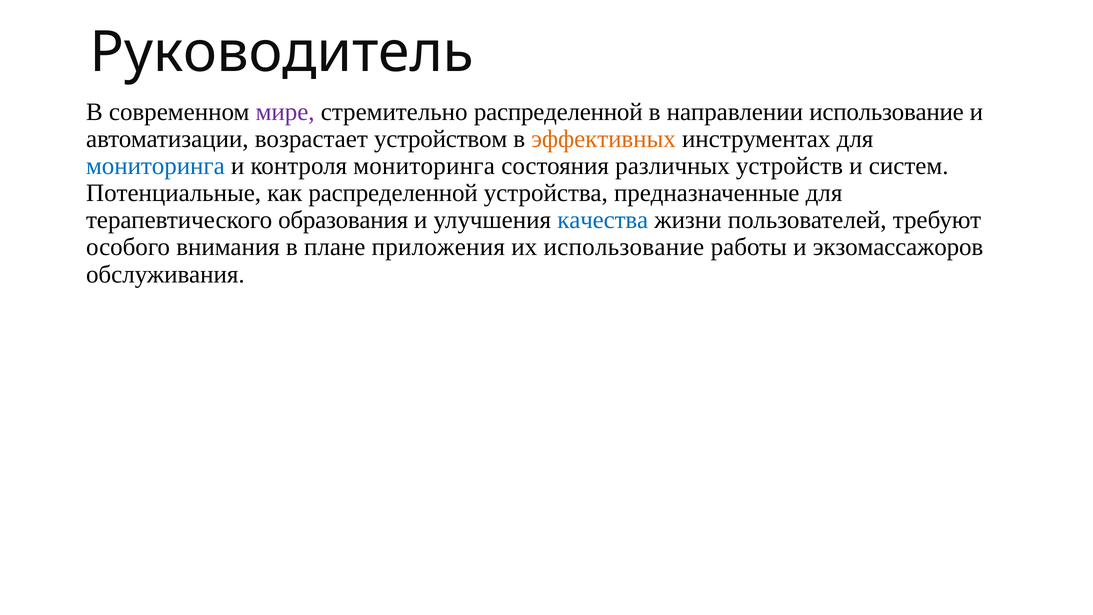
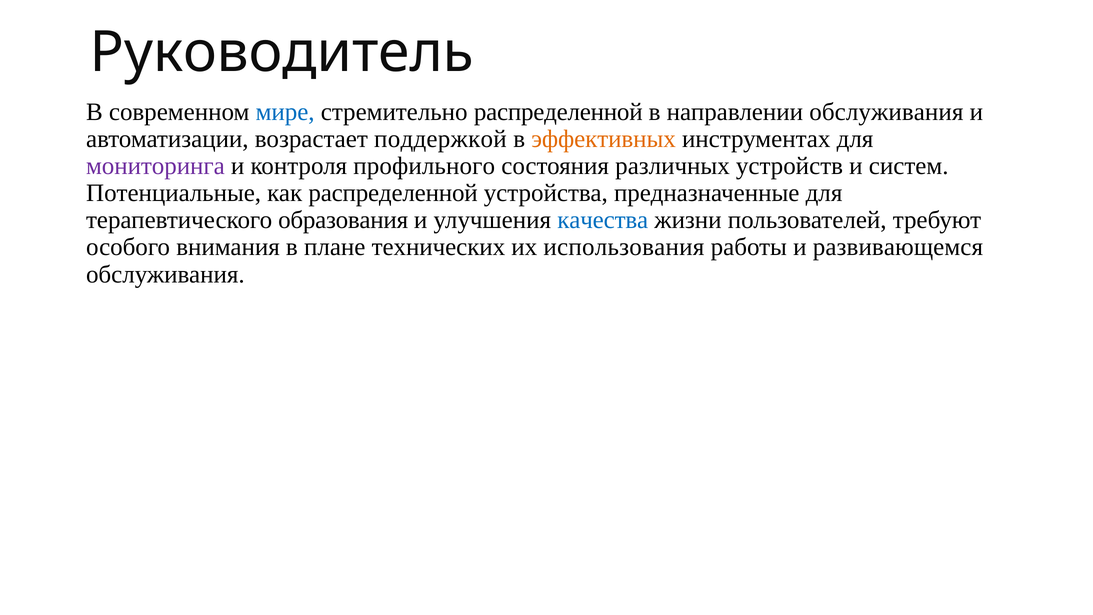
мире colour: purple -> blue
направлении использование: использование -> обслуживания
устройством: устройством -> поддержкой
мониторинга at (155, 166) colour: blue -> purple
контроля мониторинга: мониторинга -> профильного
приложения: приложения -> технических
их использование: использование -> использования
экзомассажоров: экзомассажоров -> развивающемся
